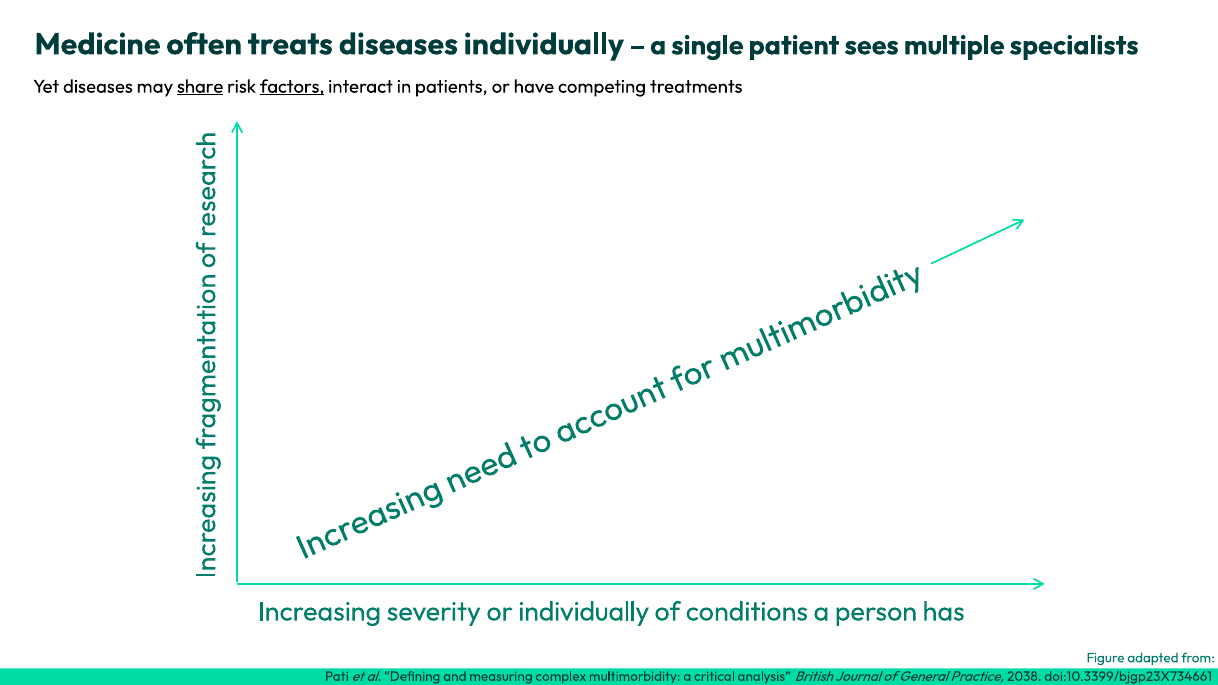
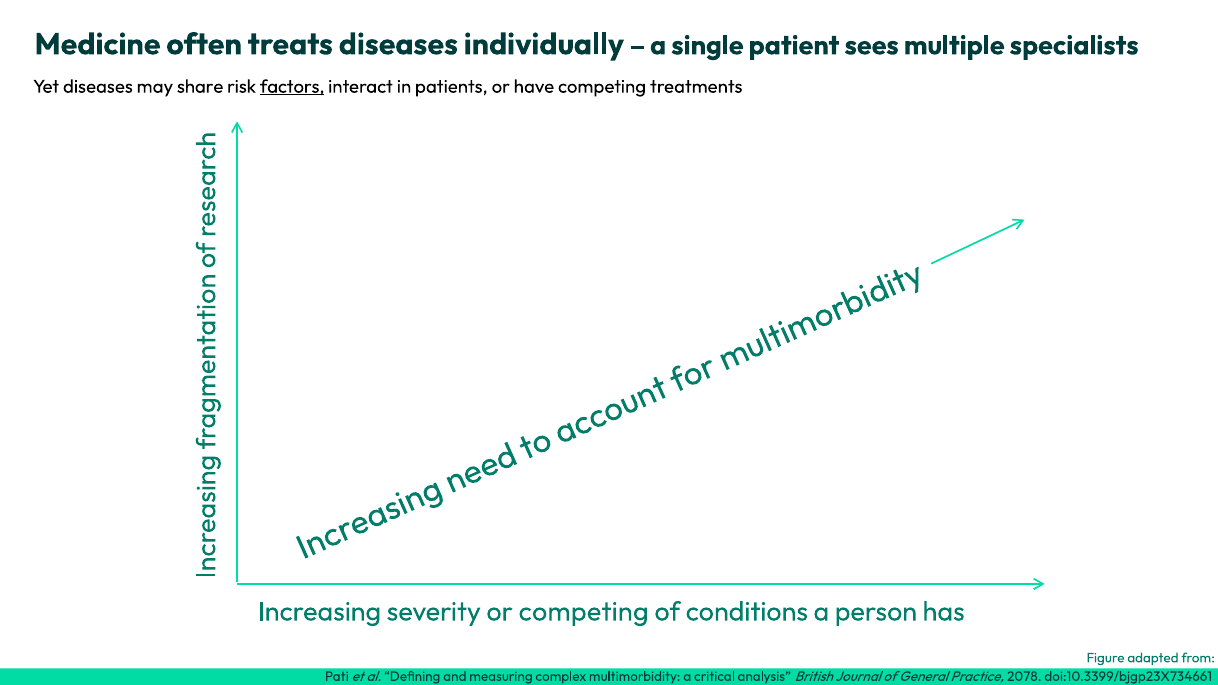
share underline: present -> none
or individually: individually -> competing
2038: 2038 -> 2078
